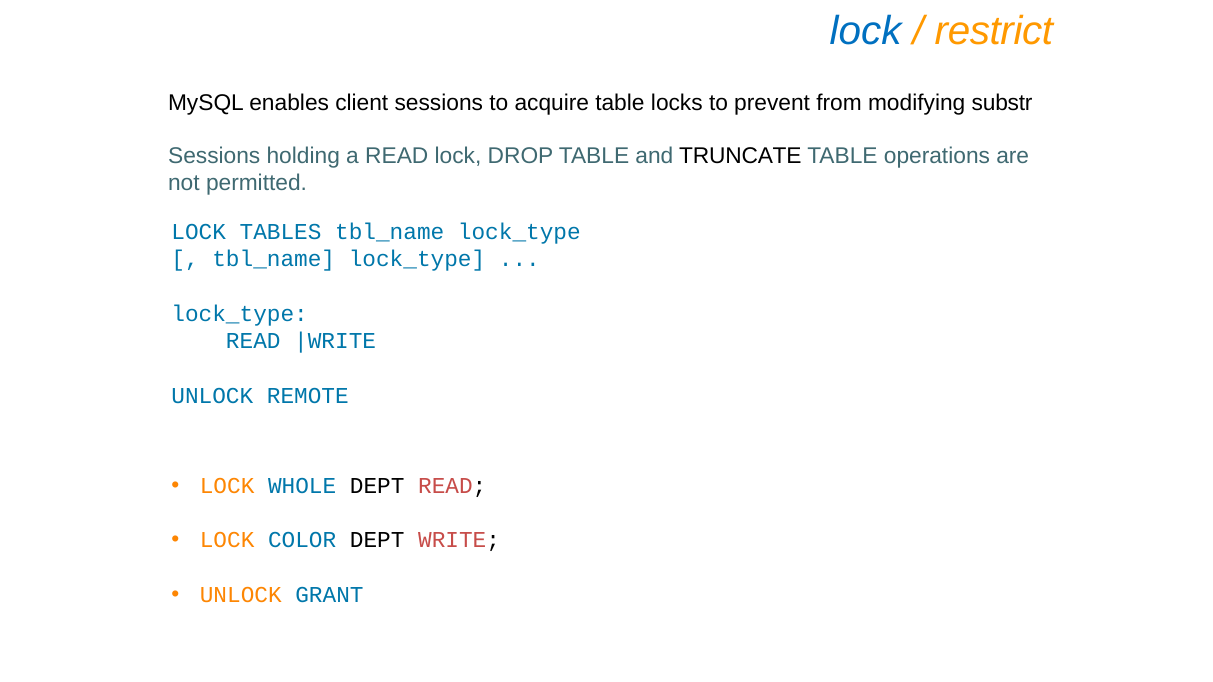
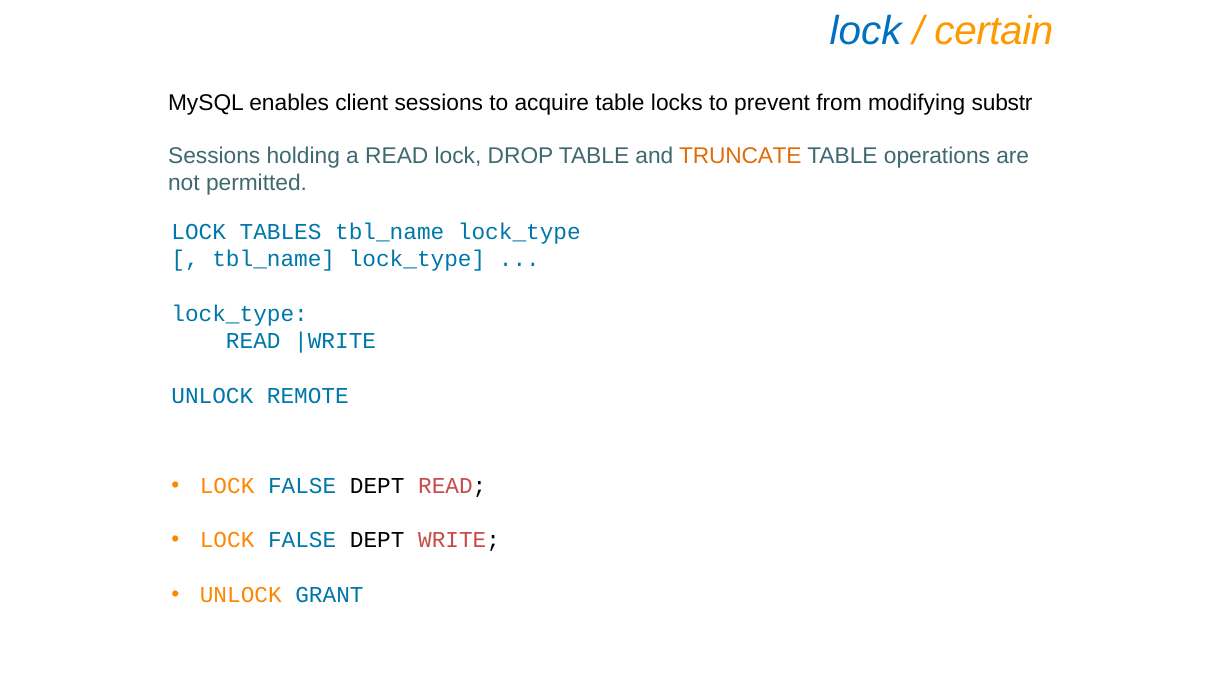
restrict: restrict -> certain
TRUNCATE colour: black -> orange
WHOLE at (302, 486): WHOLE -> FALSE
COLOR at (302, 541): COLOR -> FALSE
